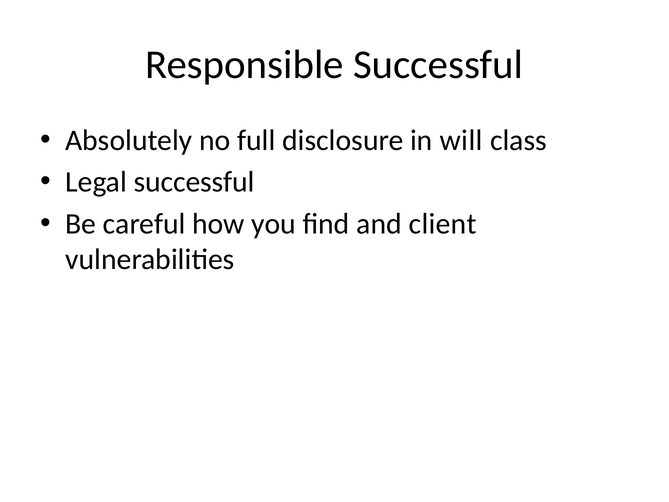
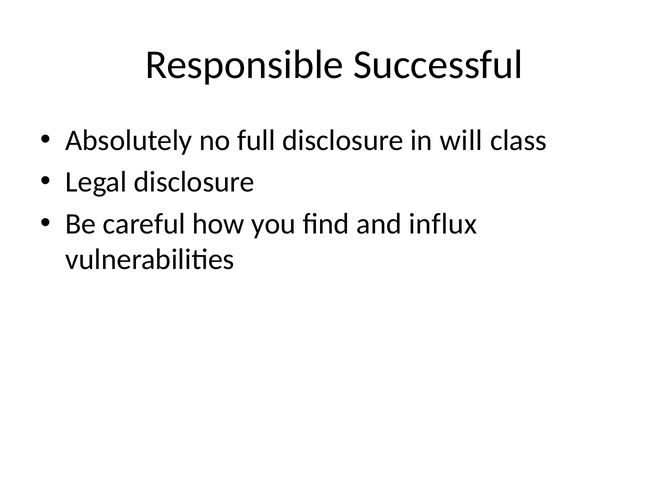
Legal successful: successful -> disclosure
client: client -> influx
